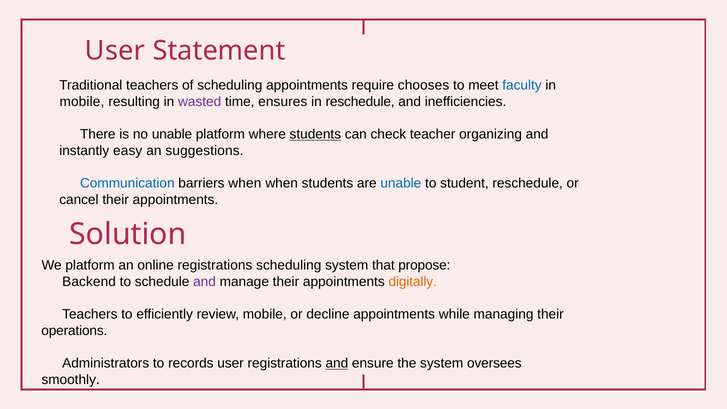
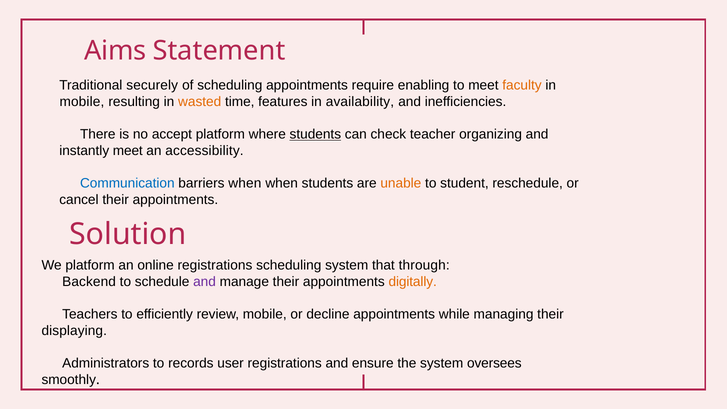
User at (115, 51): User -> Aims
Traditional teachers: teachers -> securely
chooses: chooses -> enabling
faculty colour: blue -> orange
wasted colour: purple -> orange
ensures: ensures -> features
in reschedule: reschedule -> availability
no unable: unable -> accept
instantly easy: easy -> meet
suggestions: suggestions -> accessibility
unable at (401, 183) colour: blue -> orange
propose: propose -> through
operations: operations -> displaying
and at (337, 363) underline: present -> none
